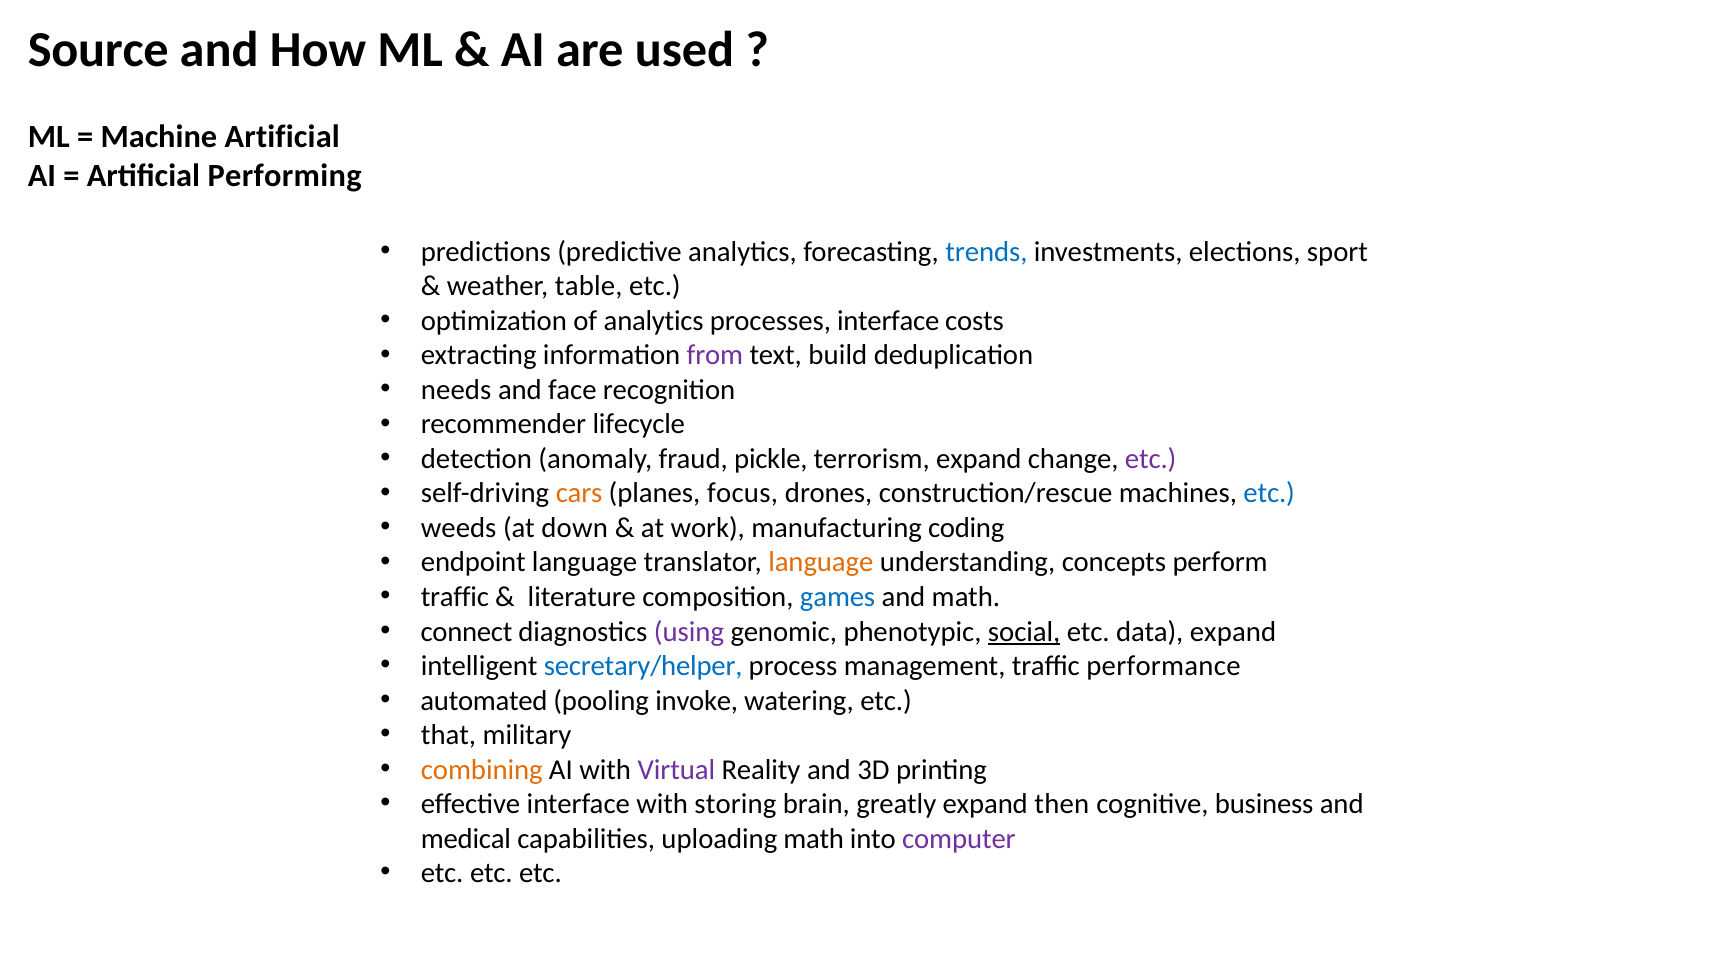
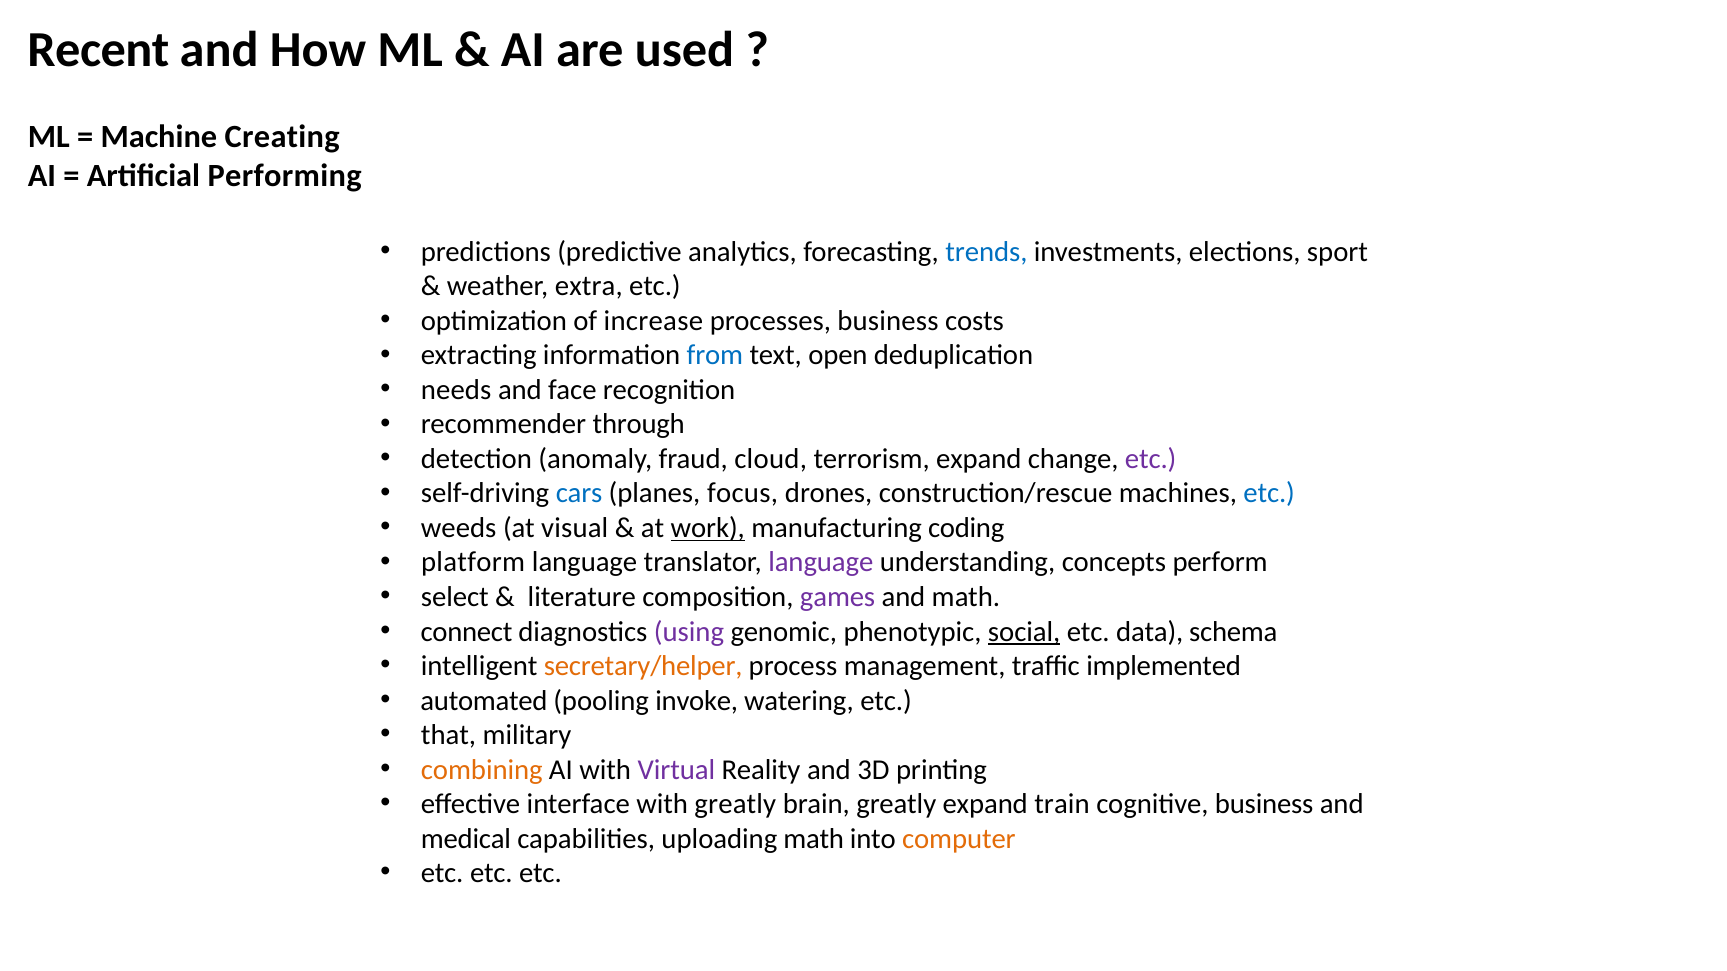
Source: Source -> Recent
Machine Artificial: Artificial -> Creating
table: table -> extra
of analytics: analytics -> increase
processes interface: interface -> business
from colour: purple -> blue
build: build -> open
lifecycle: lifecycle -> through
pickle: pickle -> cloud
cars colour: orange -> blue
down: down -> visual
work underline: none -> present
endpoint: endpoint -> platform
language at (821, 563) colour: orange -> purple
traffic at (455, 597): traffic -> select
games colour: blue -> purple
data expand: expand -> schema
secretary/helper colour: blue -> orange
performance: performance -> implemented
with storing: storing -> greatly
then: then -> train
computer colour: purple -> orange
